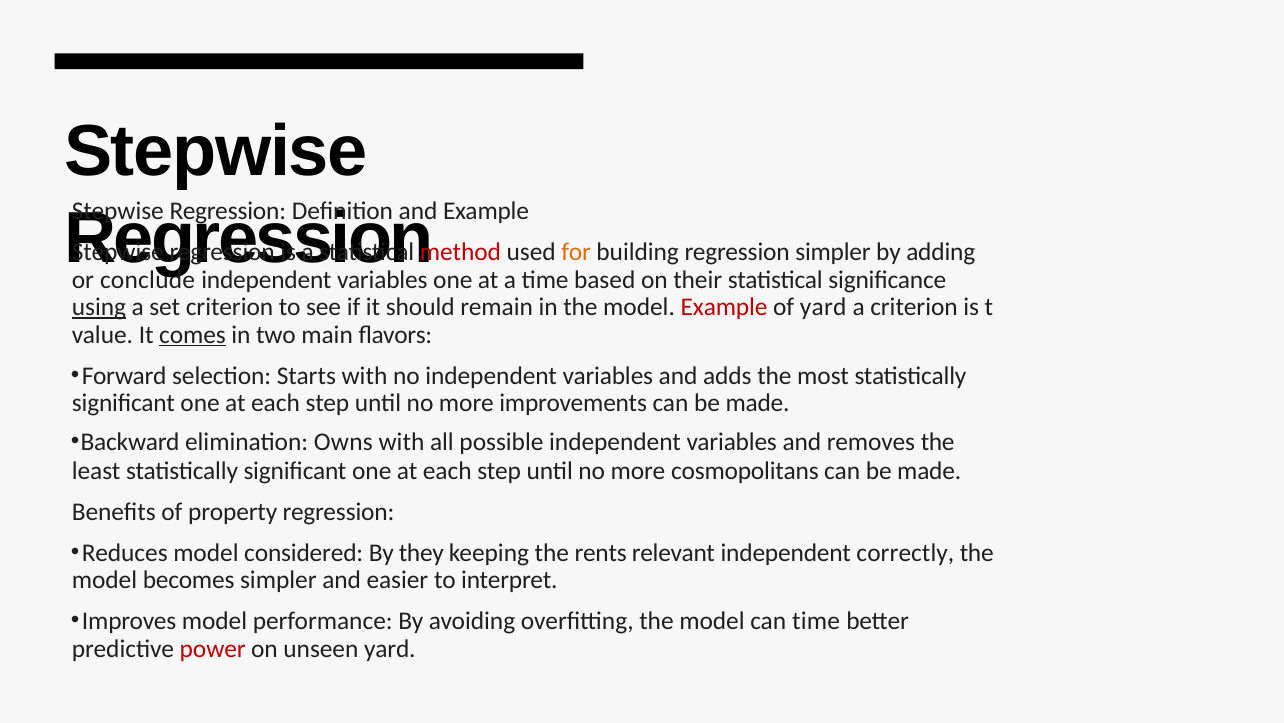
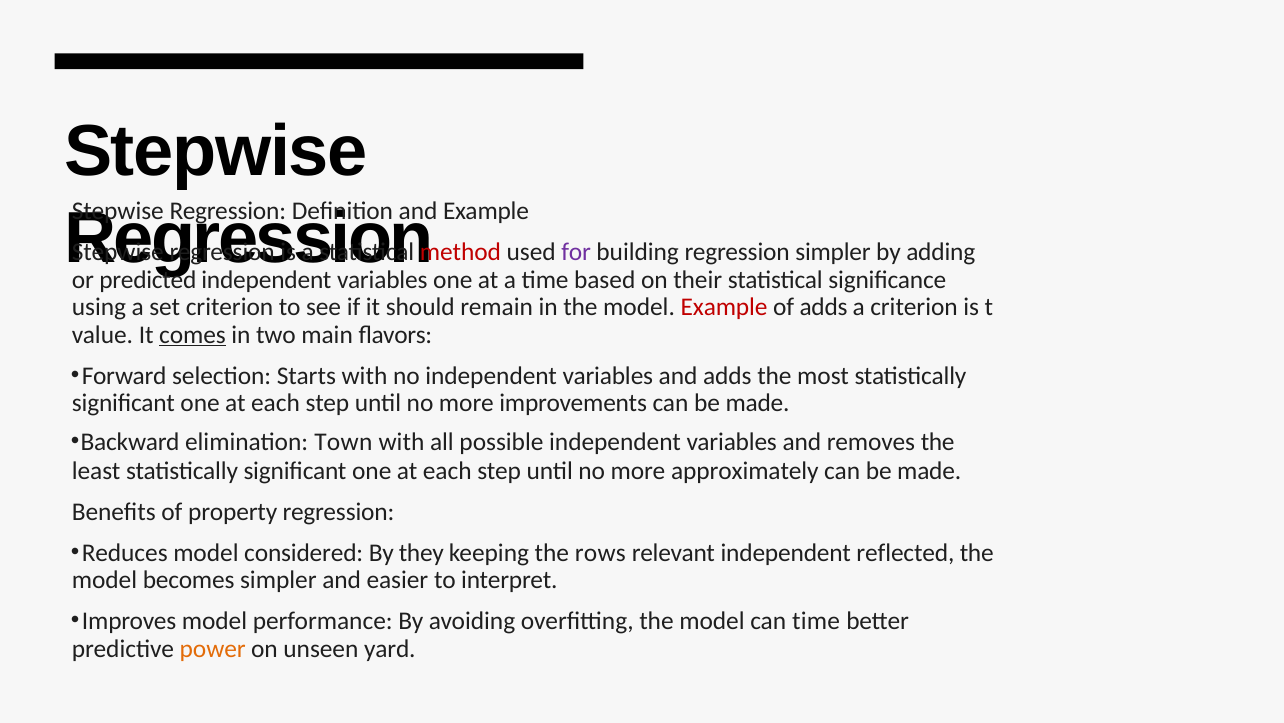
for colour: orange -> purple
conclude: conclude -> predicted
using underline: present -> none
of yard: yard -> adds
Owns: Owns -> Town
cosmopolitans: cosmopolitans -> approximately
rents: rents -> rows
correctly: correctly -> reflected
power colour: red -> orange
